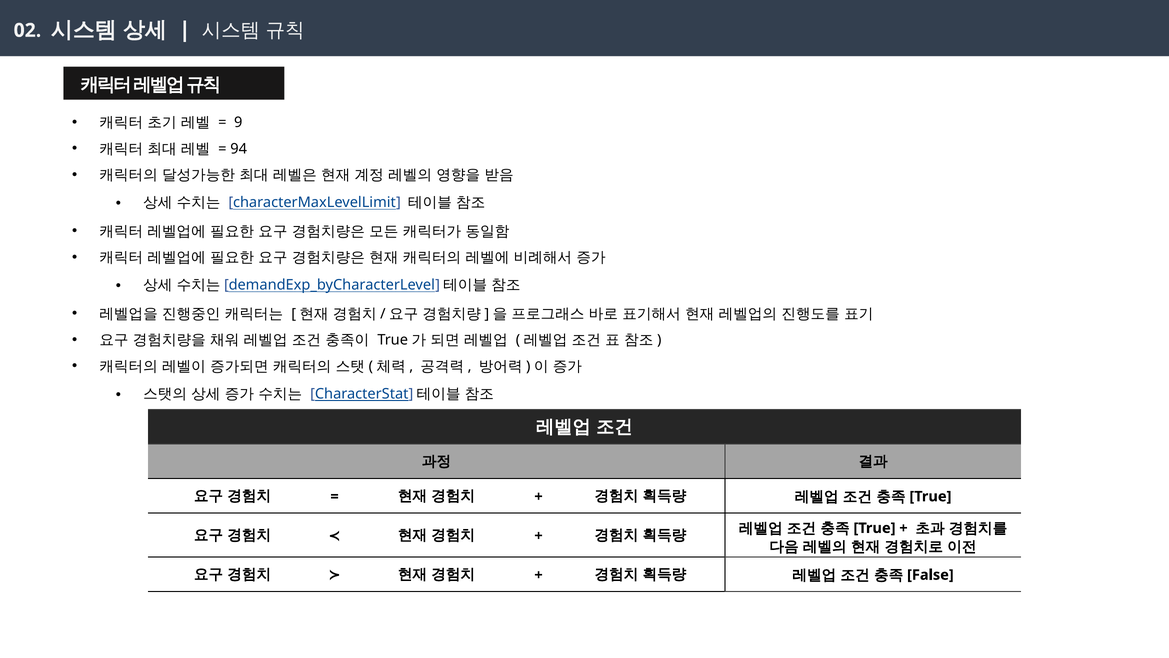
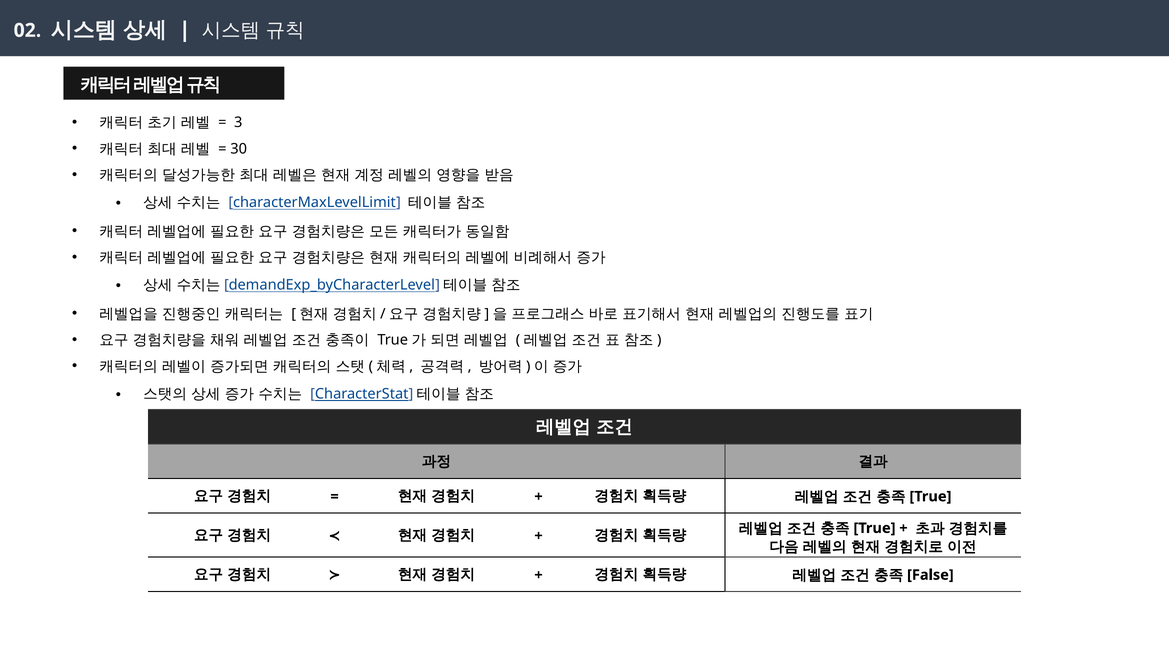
9: 9 -> 3
94: 94 -> 30
